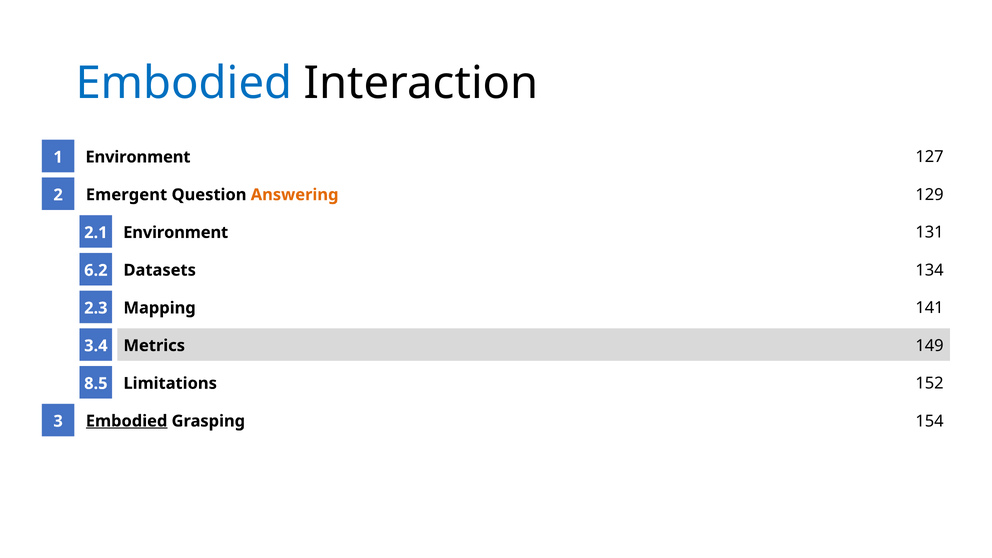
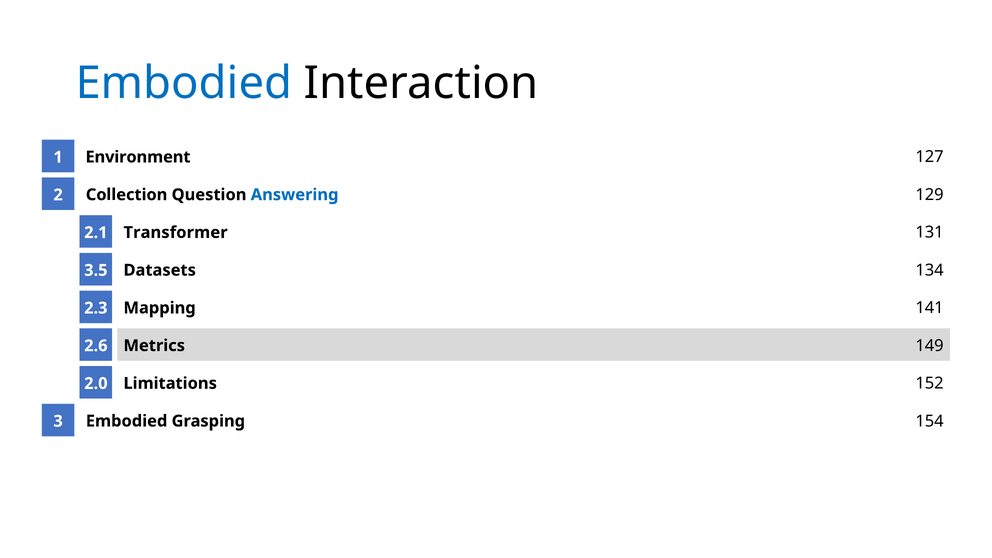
Emergent: Emergent -> Collection
Answering colour: orange -> blue
Environment at (176, 232): Environment -> Transformer
6.2: 6.2 -> 3.5
3.4: 3.4 -> 2.6
8.5: 8.5 -> 2.0
Embodied at (127, 421) underline: present -> none
